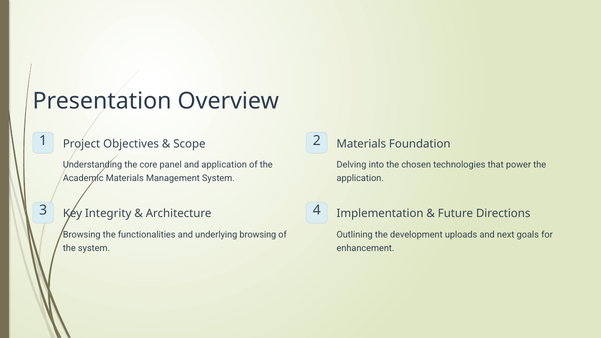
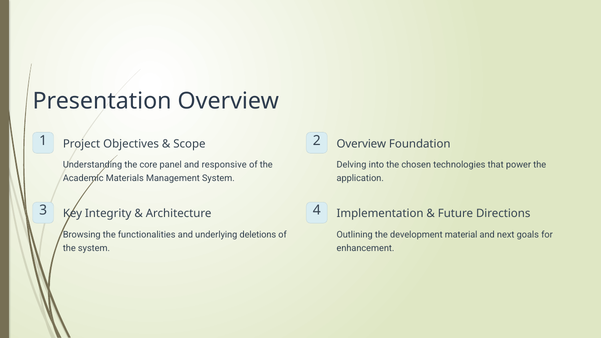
2 Materials: Materials -> Overview
and application: application -> responsive
underlying browsing: browsing -> deletions
uploads: uploads -> material
